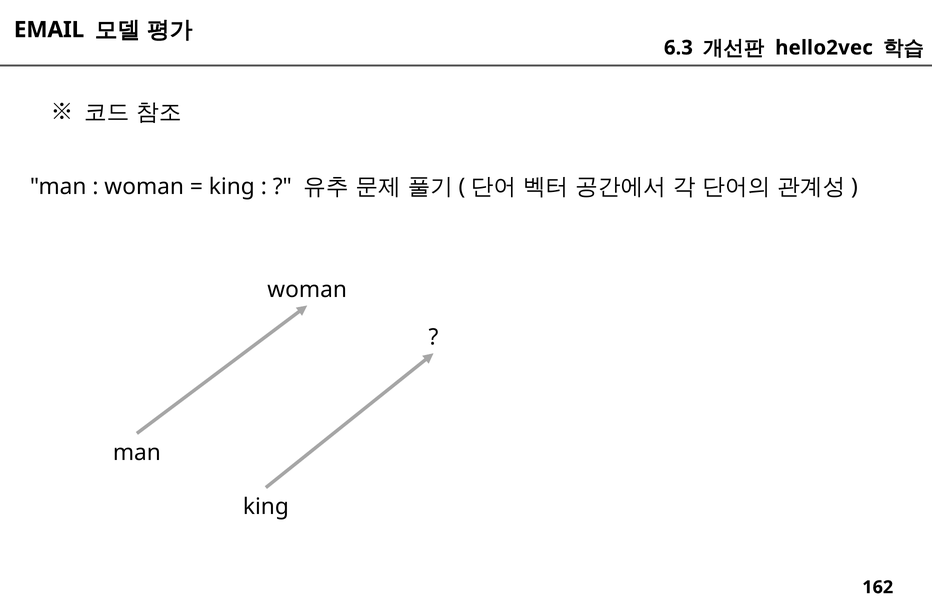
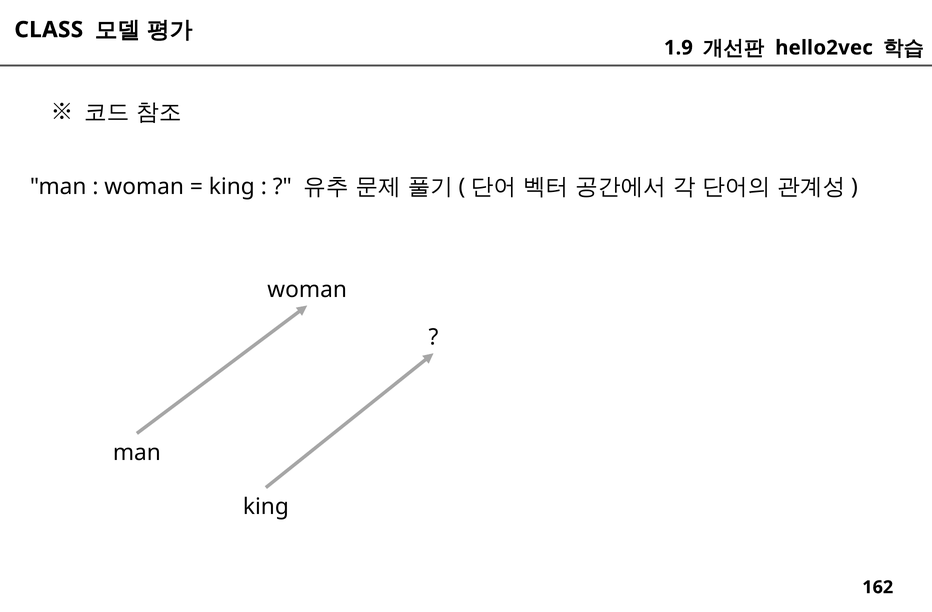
EMAIL: EMAIL -> CLASS
6.3: 6.3 -> 1.9
